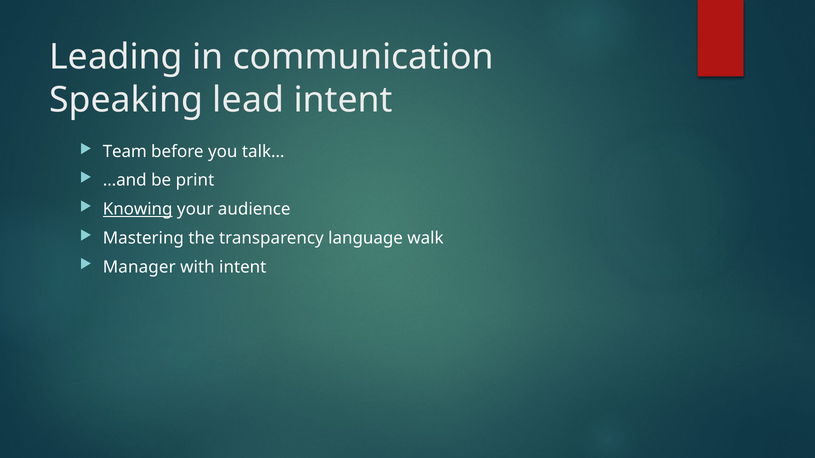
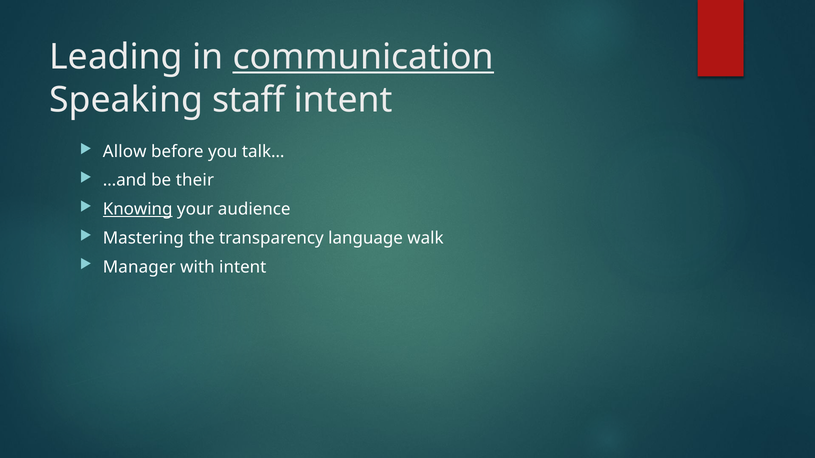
communication underline: none -> present
lead: lead -> staff
Team: Team -> Allow
print: print -> their
